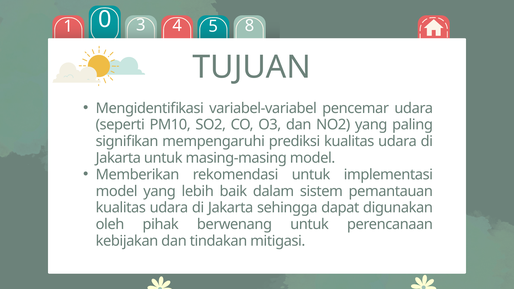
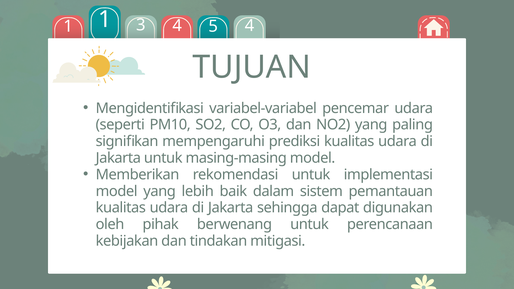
1 0: 0 -> 1
5 8: 8 -> 4
